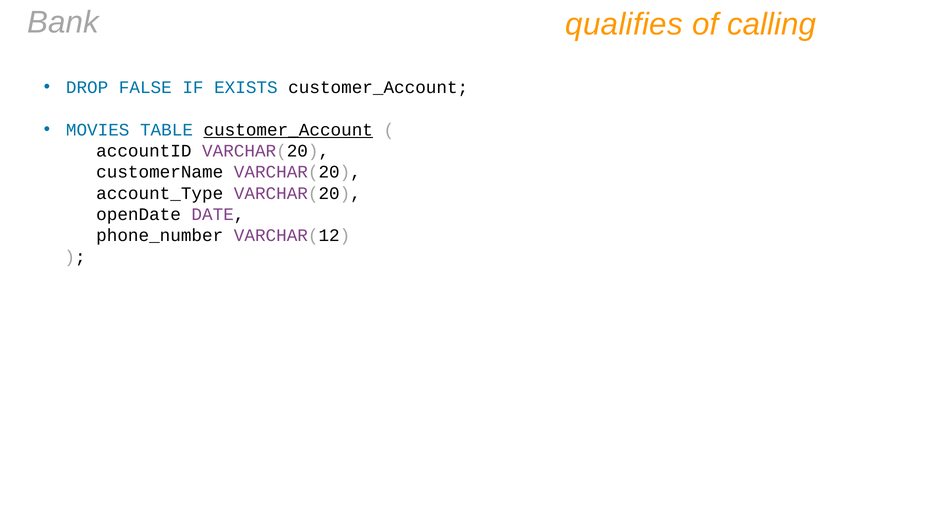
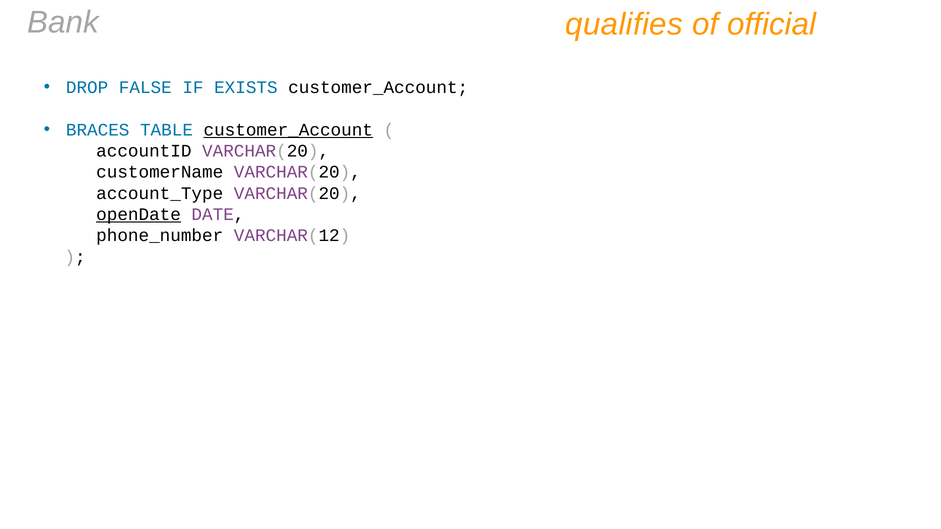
calling: calling -> official
MOVIES: MOVIES -> BRACES
openDate underline: none -> present
